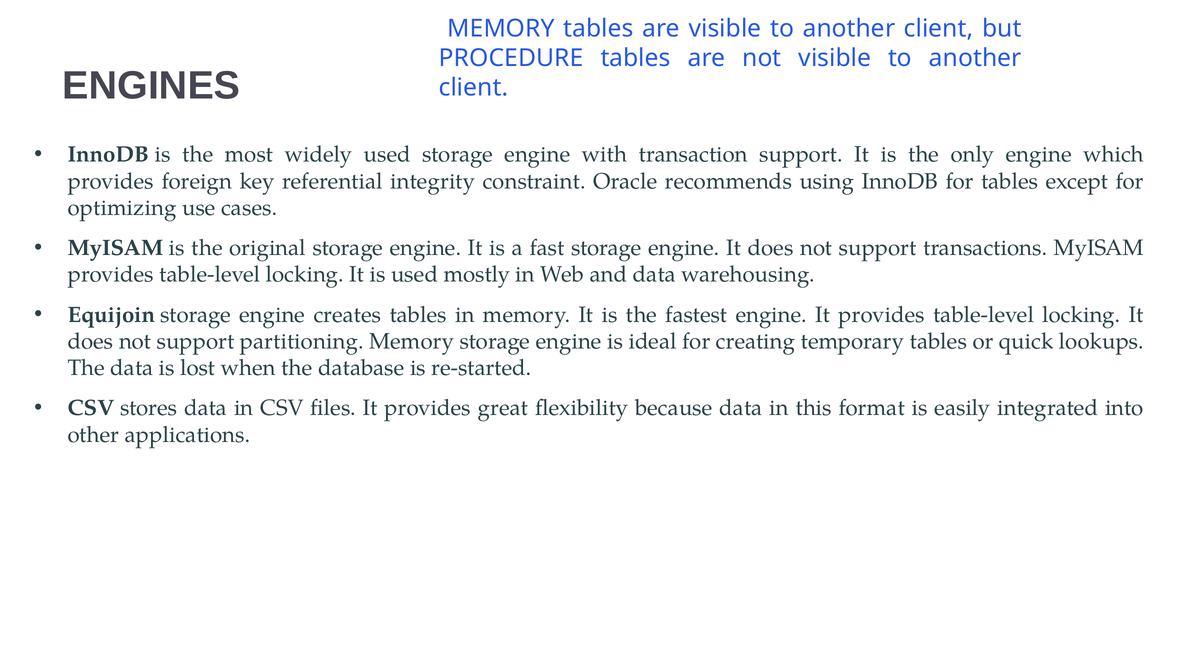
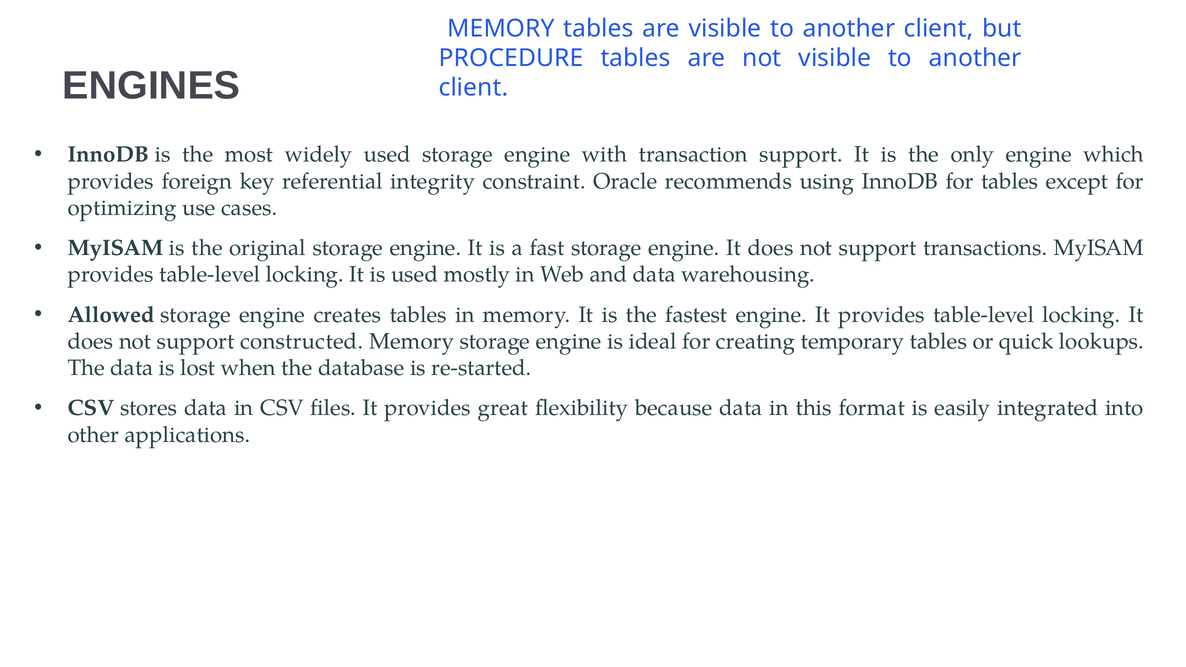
Equijoin: Equijoin -> Allowed
partitioning: partitioning -> constructed
